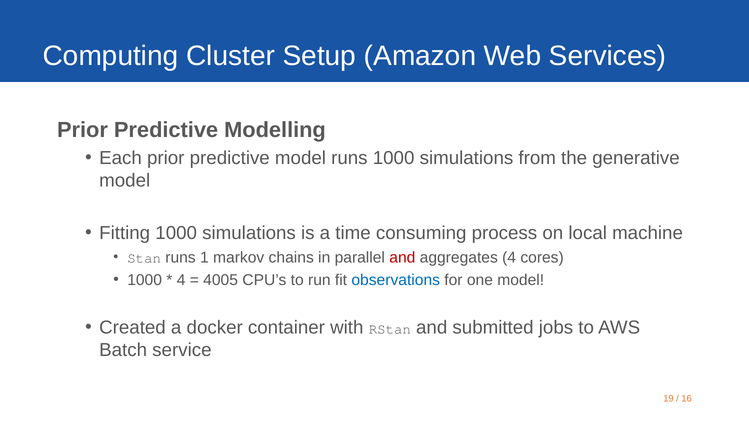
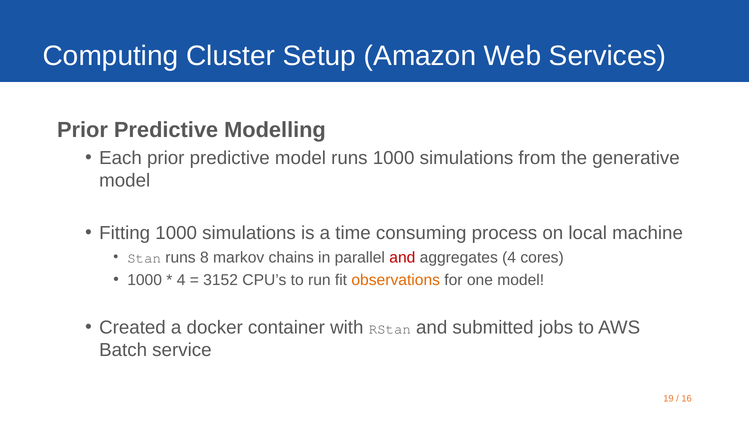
1: 1 -> 8
4005: 4005 -> 3152
observations colour: blue -> orange
